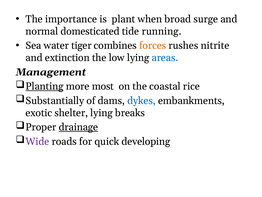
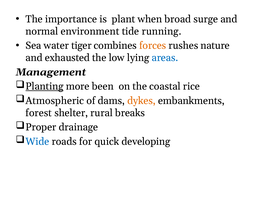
domesticated: domesticated -> environment
nitrite: nitrite -> nature
extinction: extinction -> exhausted
most: most -> been
Substantially: Substantially -> Atmospheric
dykes colour: blue -> orange
exotic: exotic -> forest
shelter lying: lying -> rural
drainage underline: present -> none
Wide colour: purple -> blue
